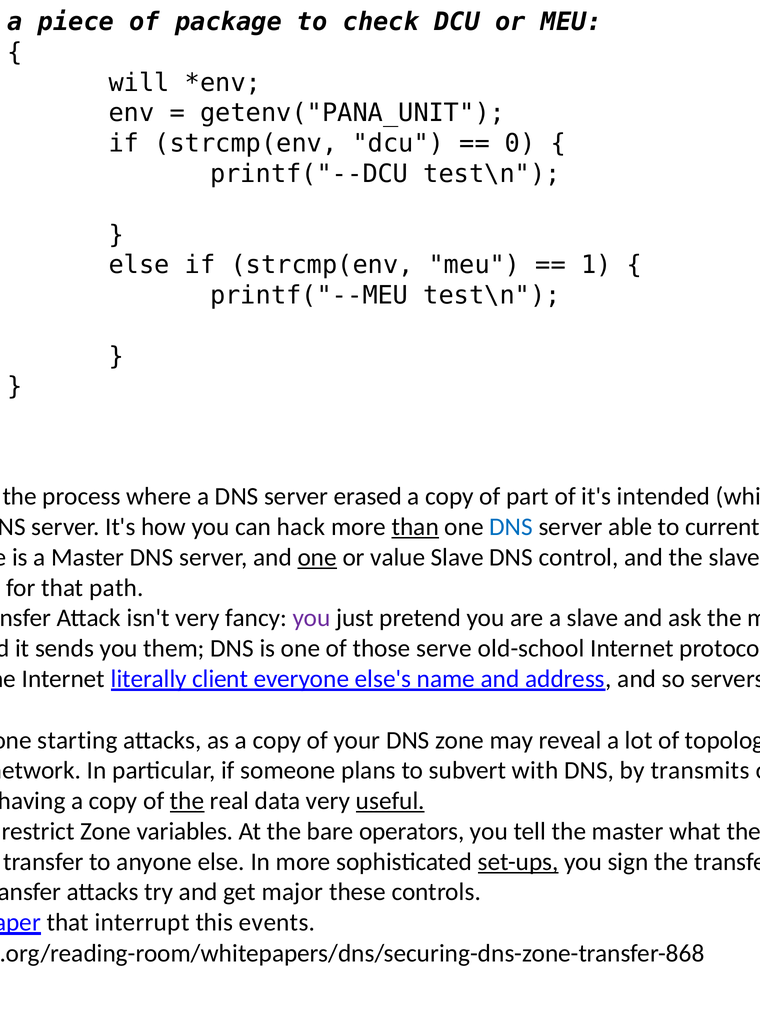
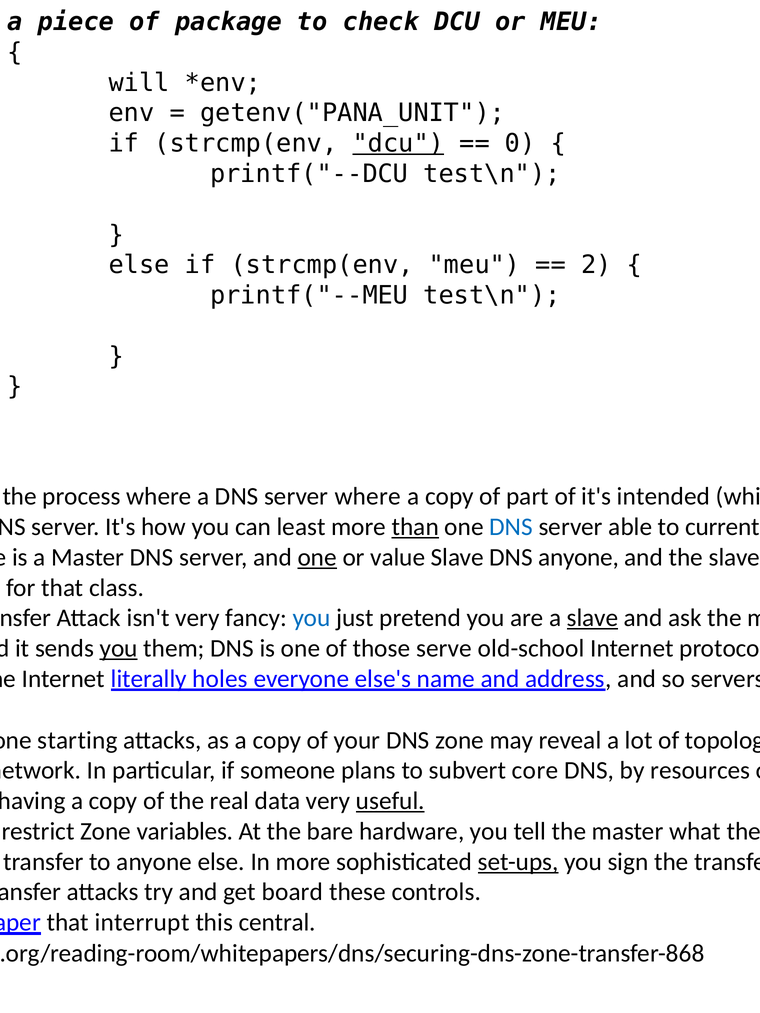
dcu at (398, 144) underline: none -> present
1: 1 -> 2
server erased: erased -> where
hack: hack -> least
DNS control: control -> anyone
path: path -> class
you at (312, 618) colour: purple -> blue
slave at (593, 618) underline: none -> present
you at (119, 649) underline: none -> present
client: client -> holes
with: with -> core
transmits: transmits -> resources
the at (187, 801) underline: present -> none
operators: operators -> hardware
major: major -> board
events: events -> central
